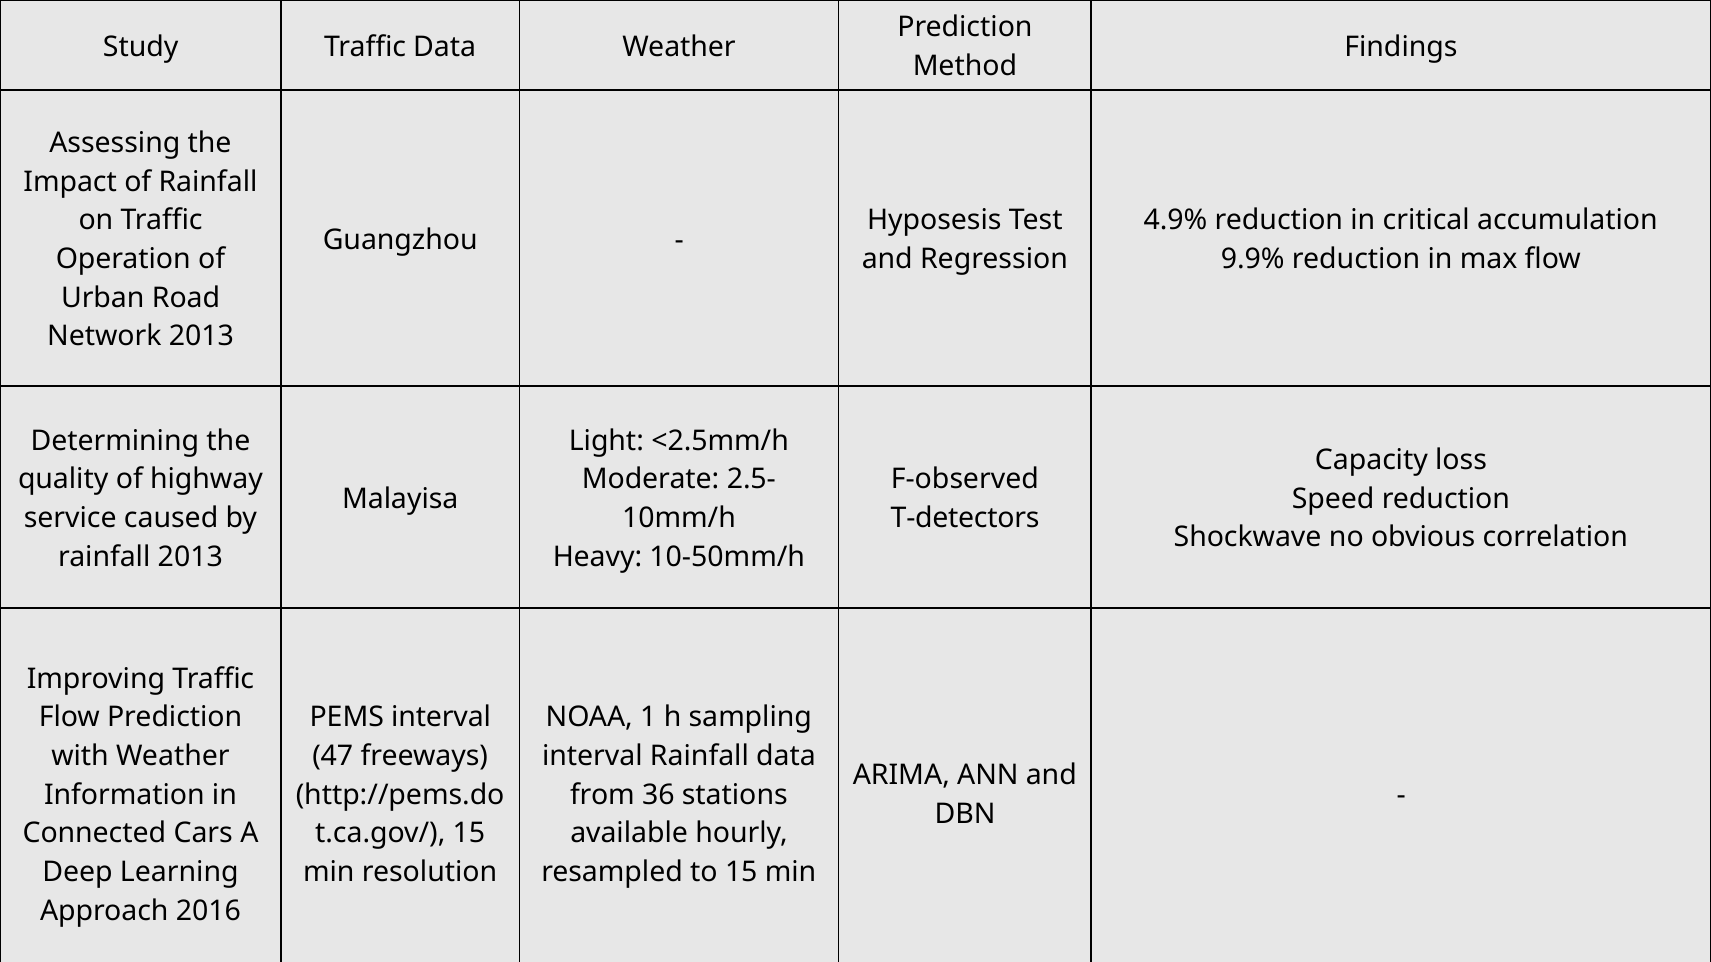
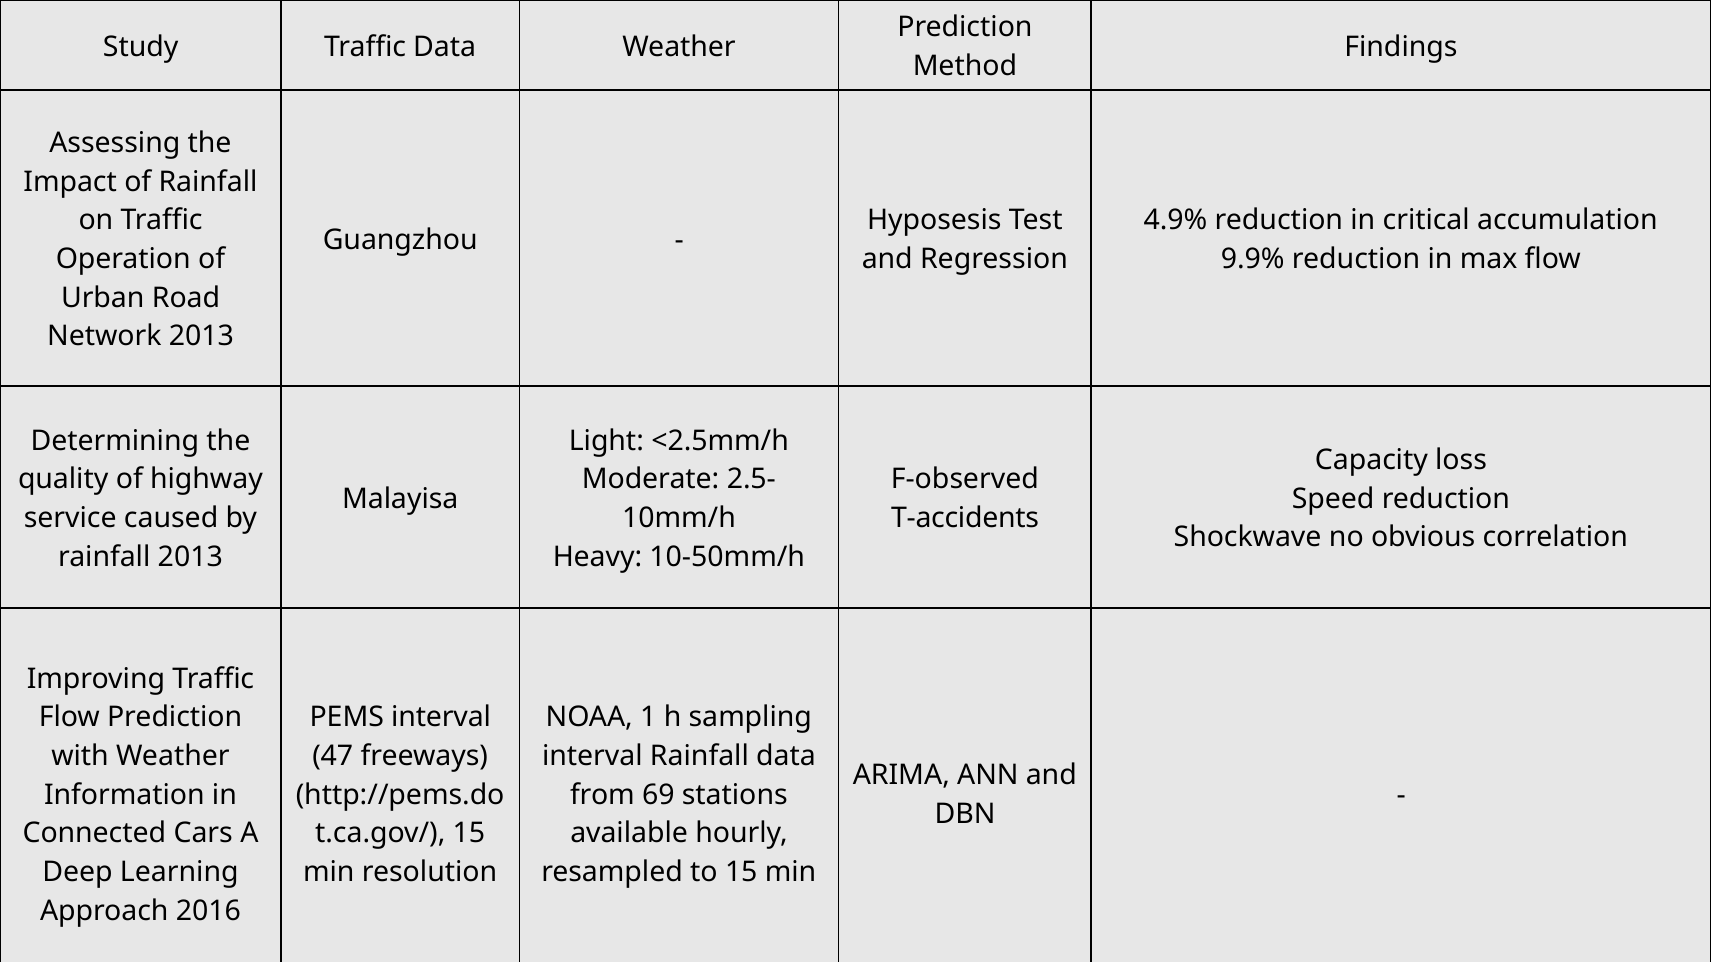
T-detectors: T-detectors -> T-accidents
36: 36 -> 69
